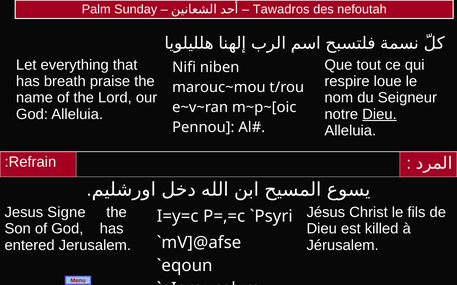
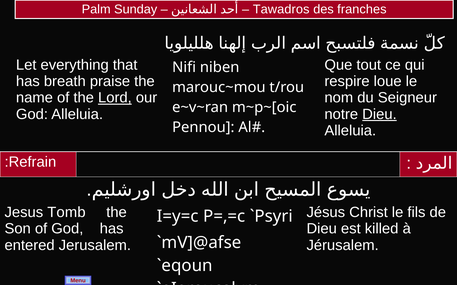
nefoutah: nefoutah -> franches
Lord underline: none -> present
Signe: Signe -> Tomb
